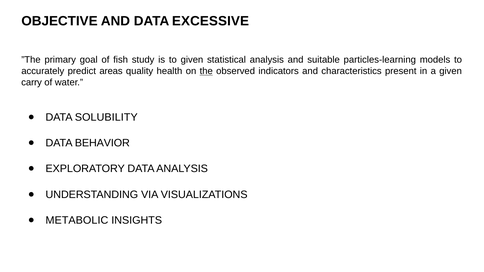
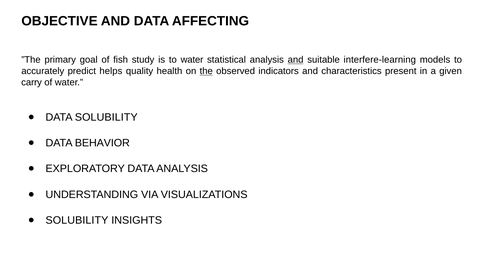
EXCESSIVE: EXCESSIVE -> AFFECTING
to given: given -> water
and at (296, 60) underline: none -> present
particles-learning: particles-learning -> interfere-learning
areas: areas -> helps
METABOLIC at (77, 220): METABOLIC -> SOLUBILITY
